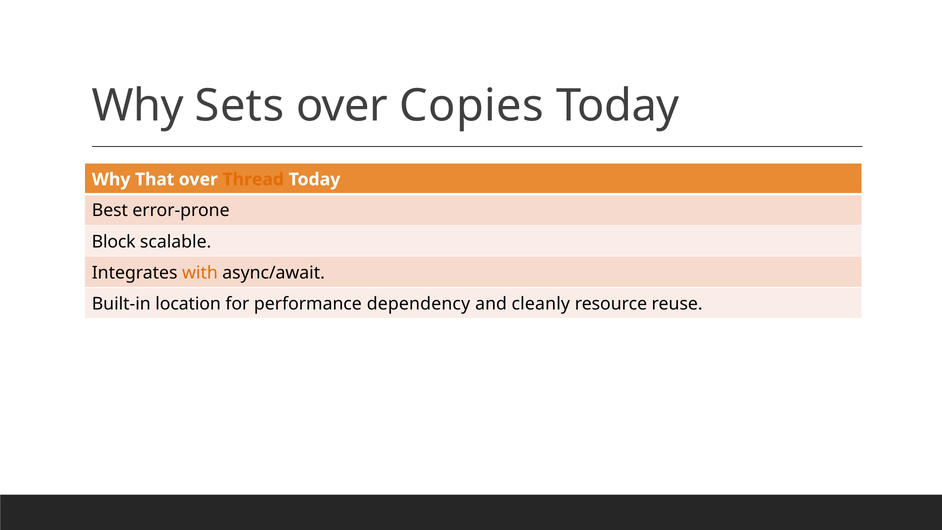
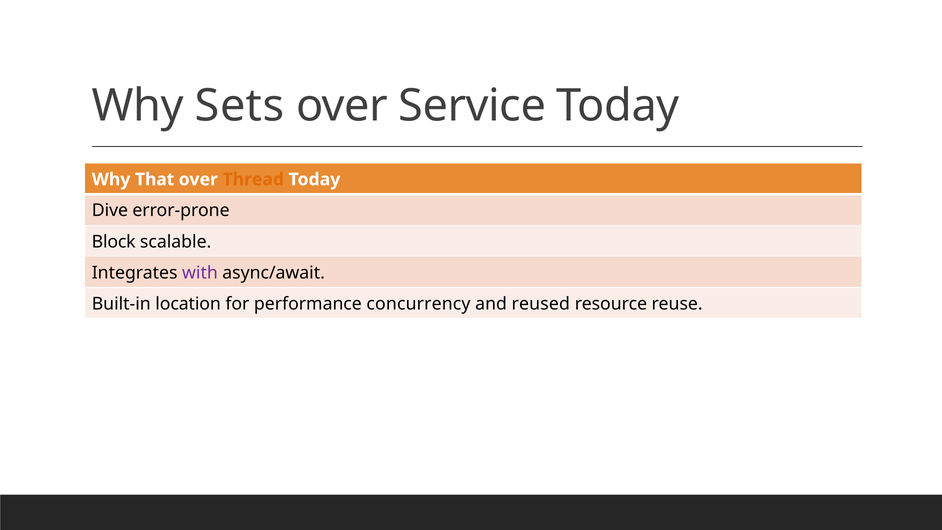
Copies: Copies -> Service
Best: Best -> Dive
with colour: orange -> purple
dependency: dependency -> concurrency
cleanly: cleanly -> reused
